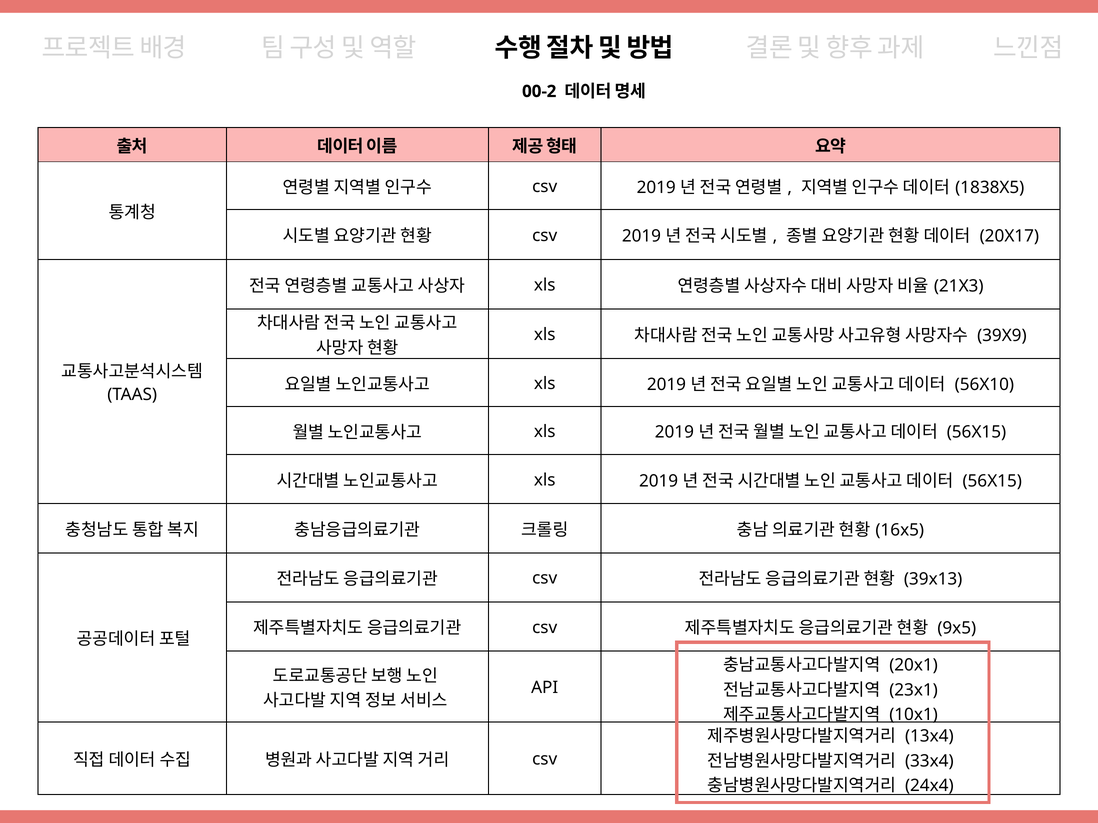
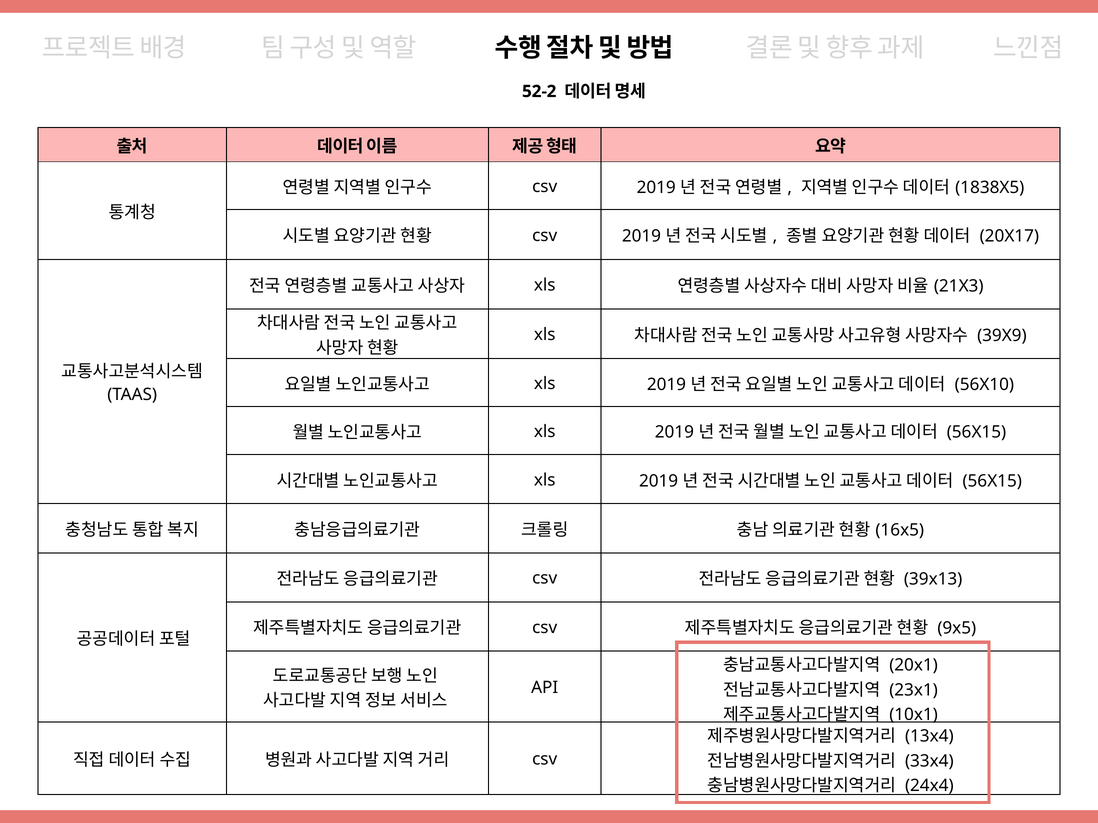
00-2: 00-2 -> 52-2
